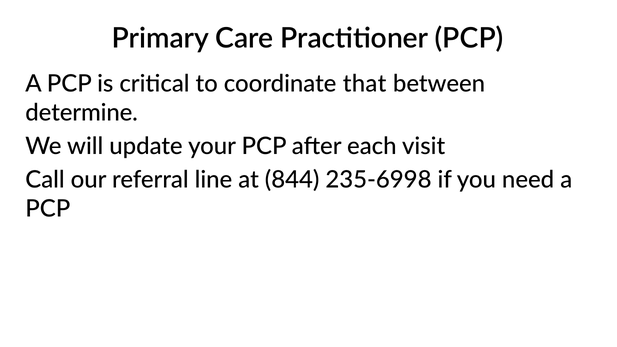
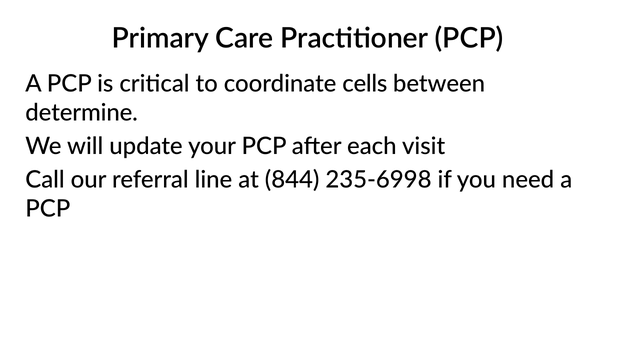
that: that -> cells
